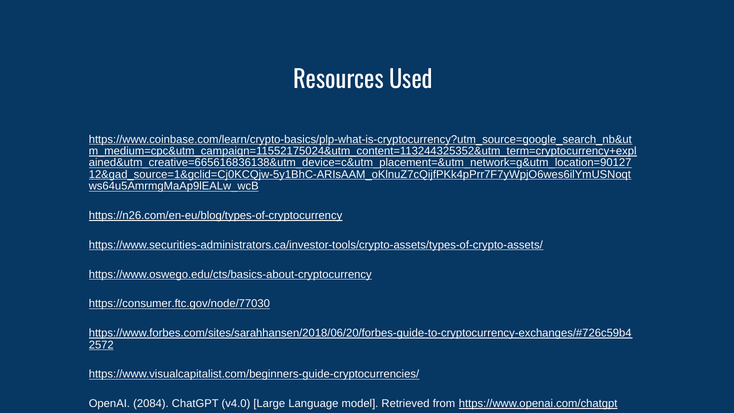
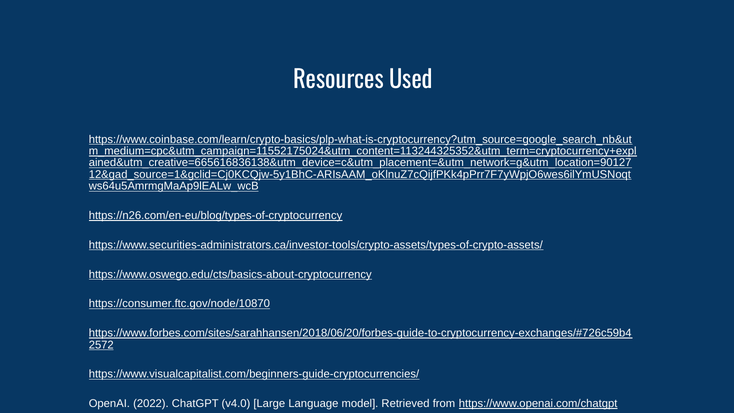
https://consumer.ftc.gov/node/77030: https://consumer.ftc.gov/node/77030 -> https://consumer.ftc.gov/node/10870
2084: 2084 -> 2022
